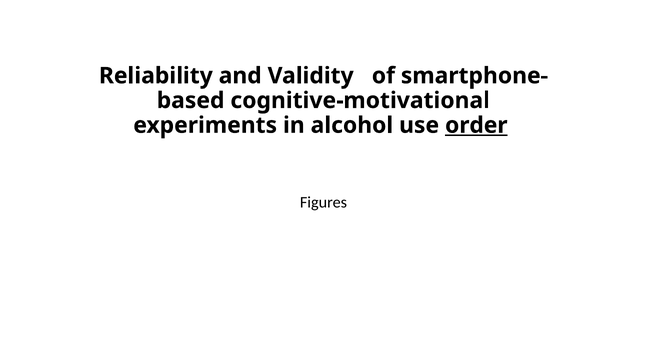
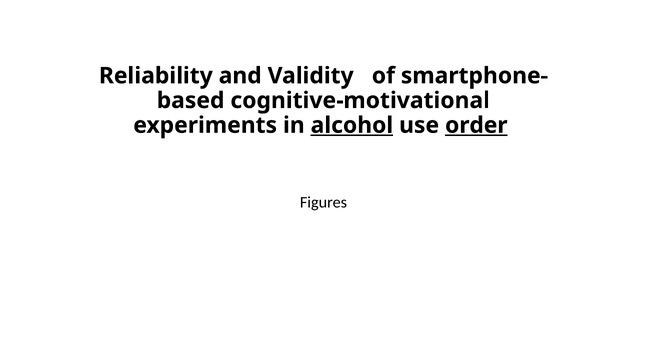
alcohol underline: none -> present
